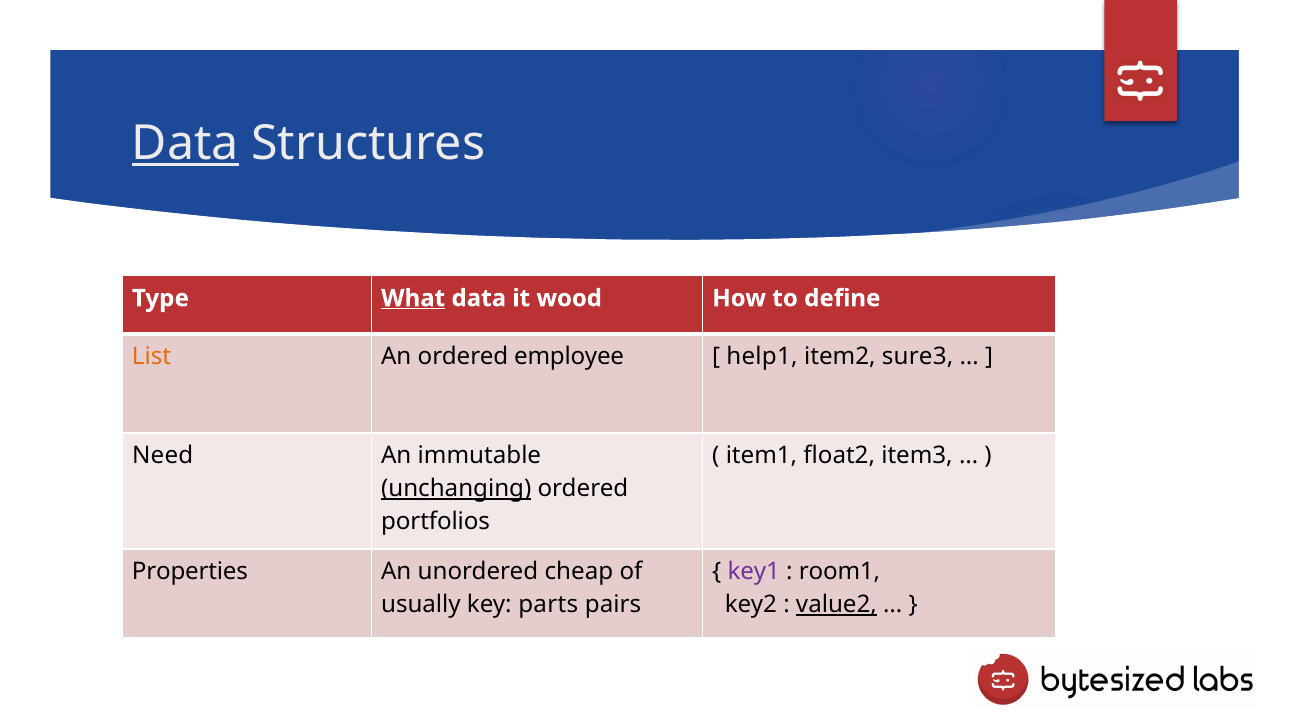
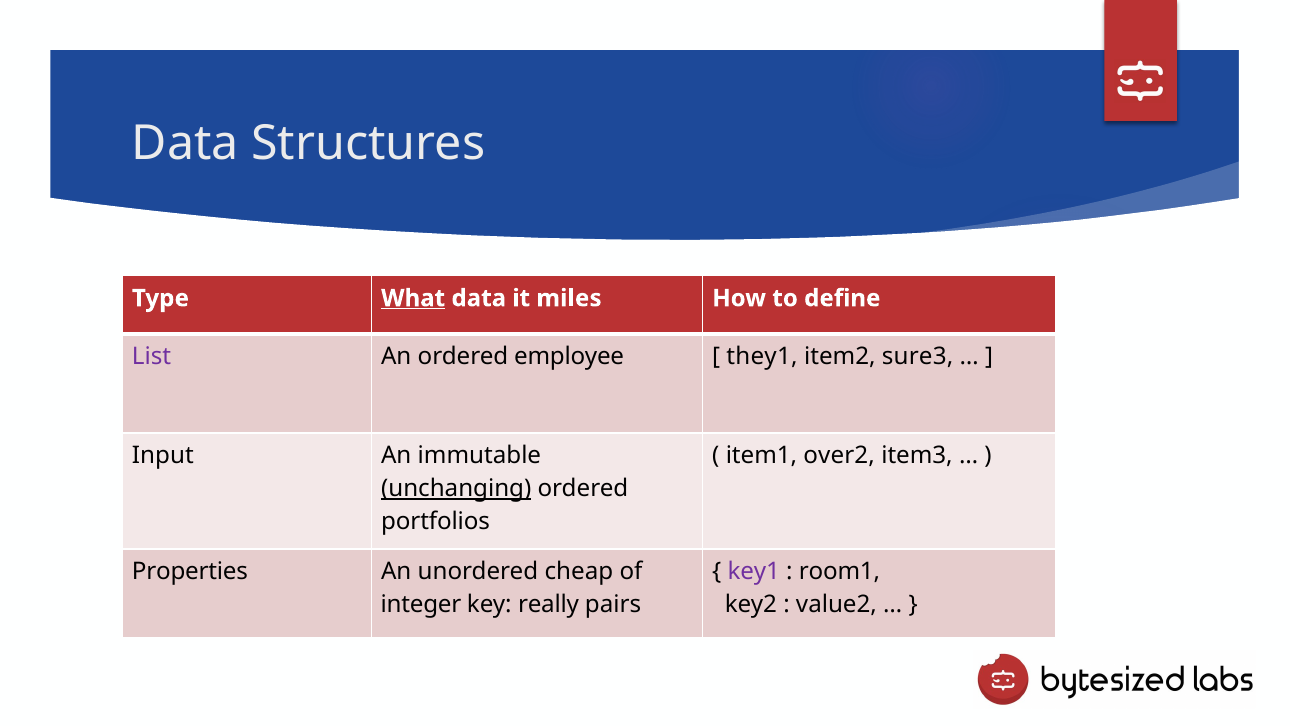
Data at (185, 144) underline: present -> none
wood: wood -> miles
List colour: orange -> purple
help1: help1 -> they1
Need: Need -> Input
float2: float2 -> over2
usually: usually -> integer
parts: parts -> really
value2 underline: present -> none
